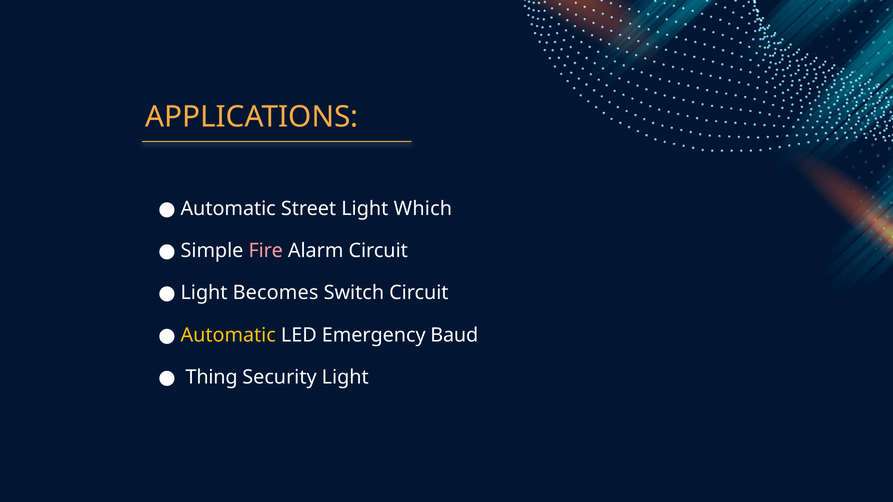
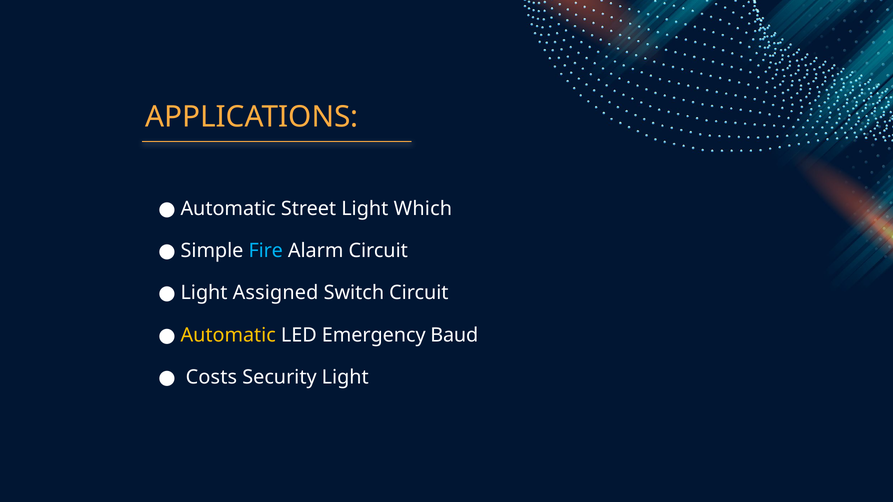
Fire colour: pink -> light blue
Becomes: Becomes -> Assigned
Thing: Thing -> Costs
